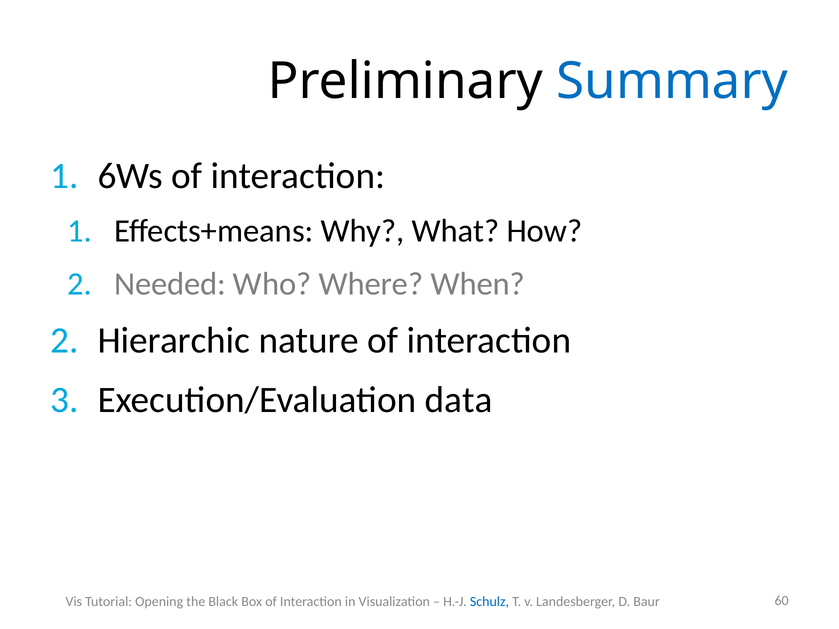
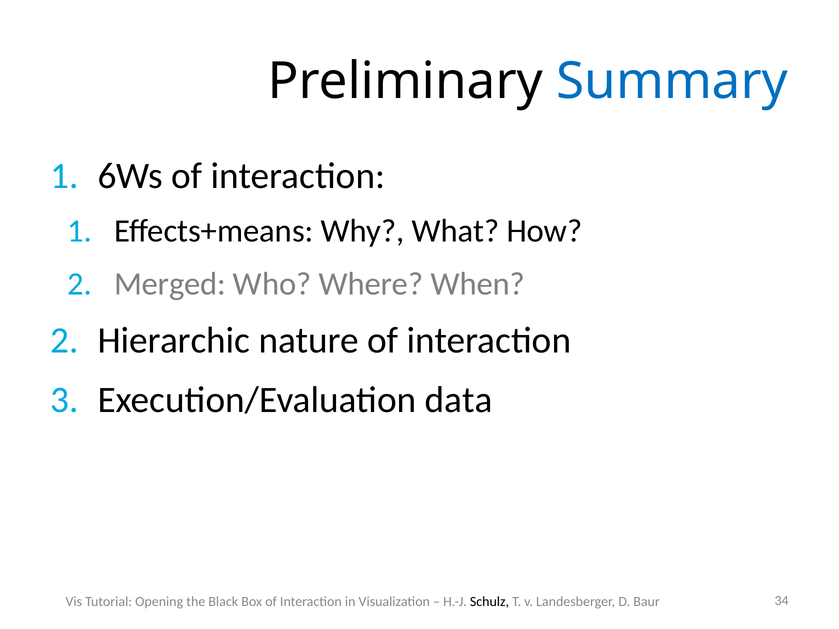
Needed: Needed -> Merged
Schulz colour: blue -> black
60: 60 -> 34
